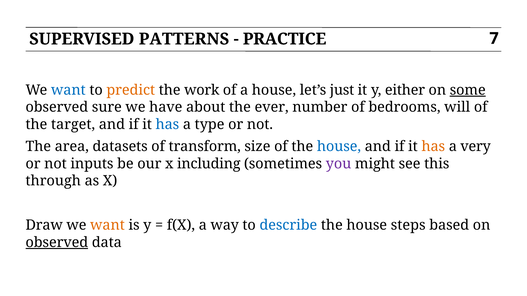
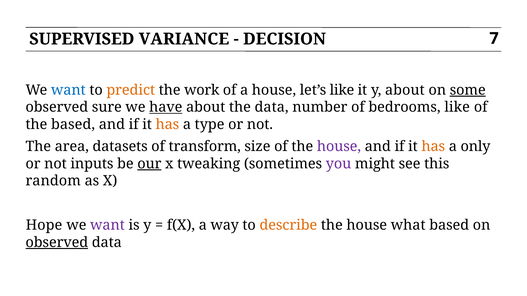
PATTERNS: PATTERNS -> VARIANCE
PRACTICE: PRACTICE -> DECISION
let’s just: just -> like
y either: either -> about
have underline: none -> present
the ever: ever -> data
bedrooms will: will -> like
the target: target -> based
has at (167, 124) colour: blue -> orange
house at (339, 147) colour: blue -> purple
very: very -> only
our underline: none -> present
including: including -> tweaking
through: through -> random
Draw: Draw -> Hope
want at (107, 225) colour: orange -> purple
describe colour: blue -> orange
steps: steps -> what
